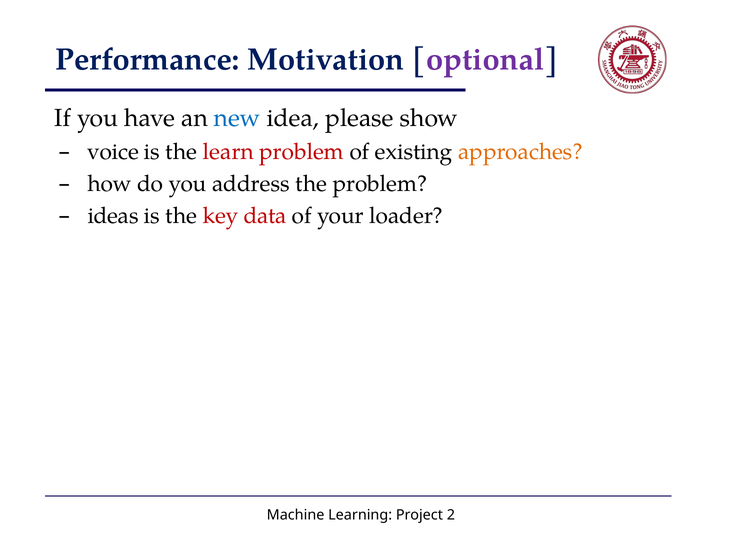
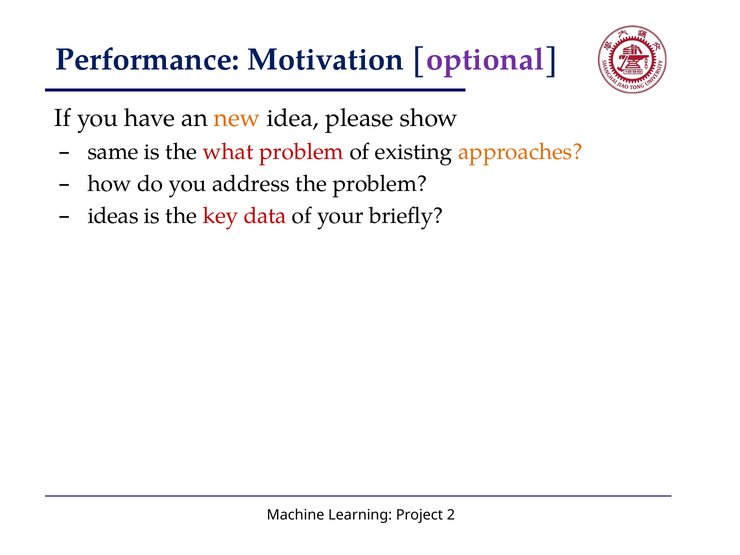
new colour: blue -> orange
voice: voice -> same
learn: learn -> what
loader: loader -> briefly
